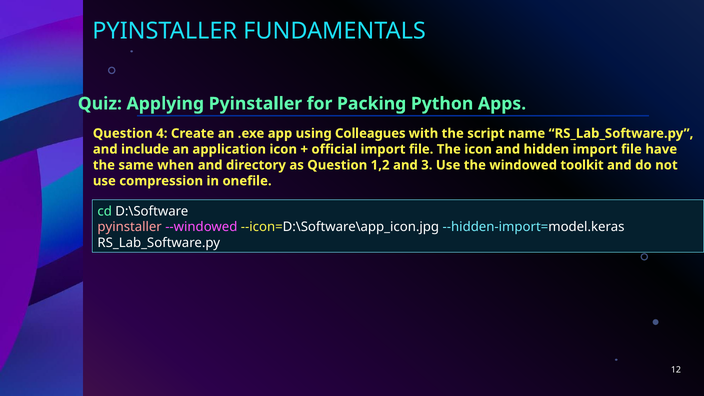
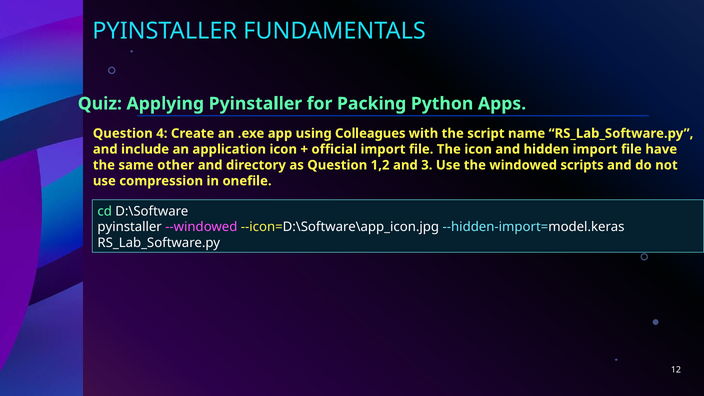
when: when -> other
toolkit: toolkit -> scripts
pyinstaller at (130, 227) colour: pink -> white
